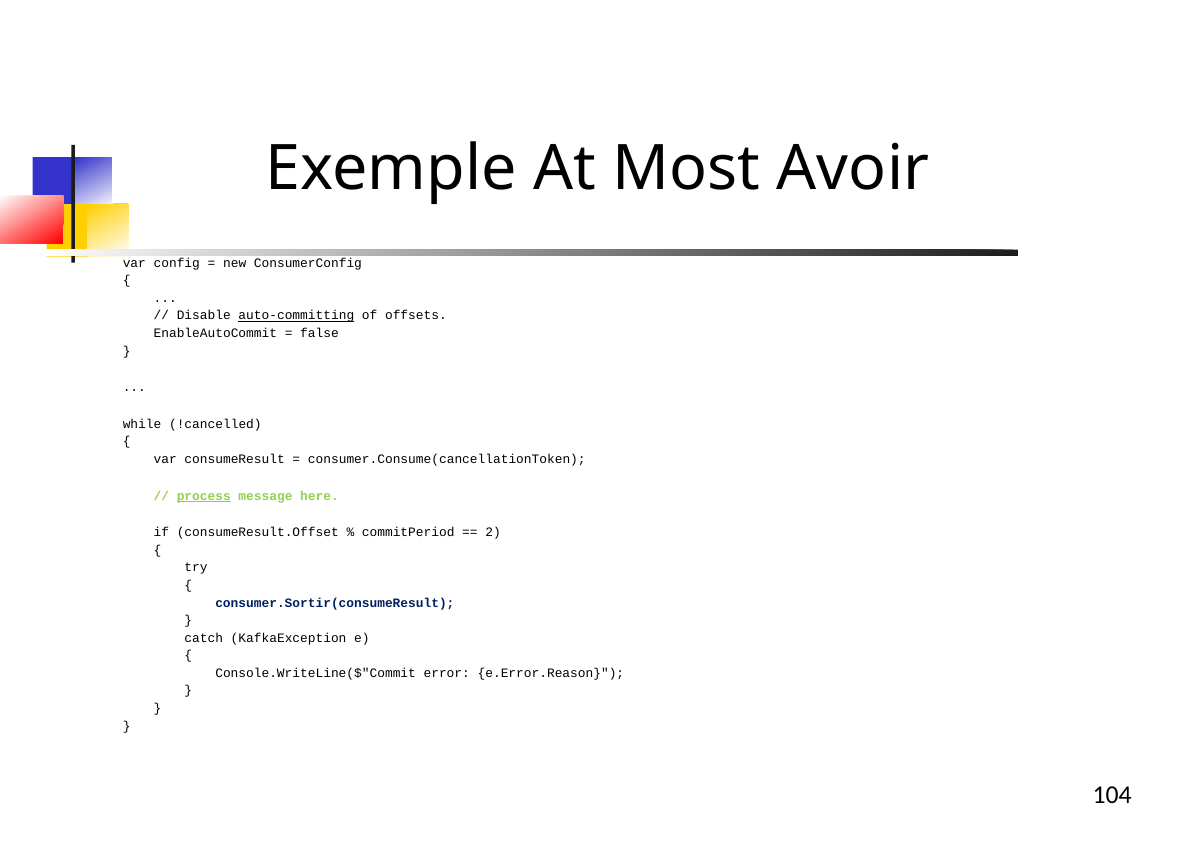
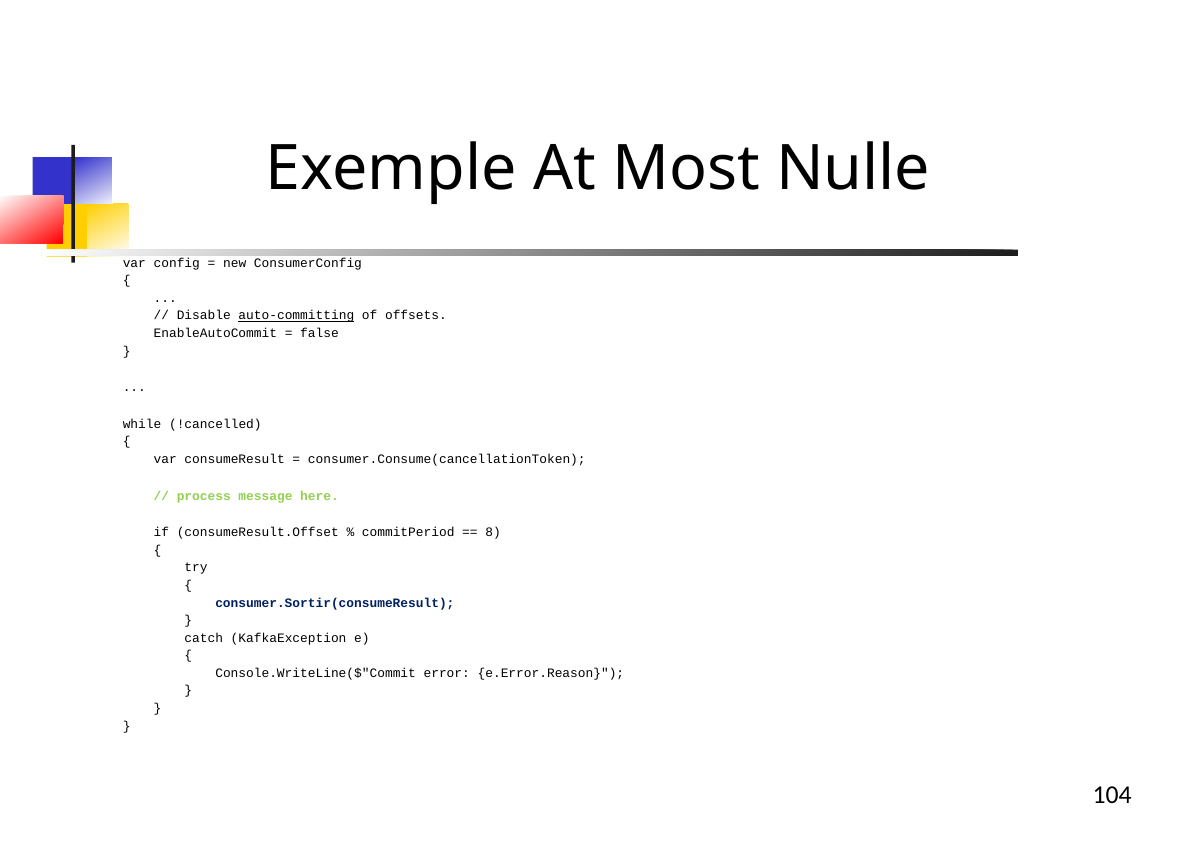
Avoir: Avoir -> Nulle
process underline: present -> none
2: 2 -> 8
